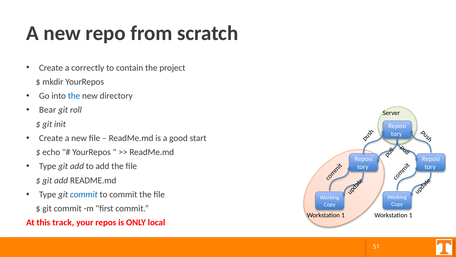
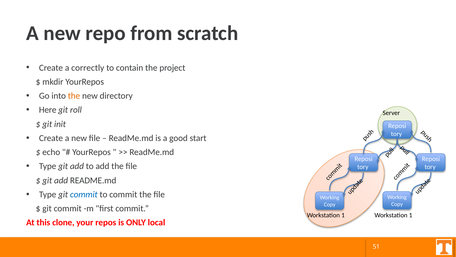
the at (74, 96) colour: blue -> orange
Bear: Bear -> Here
track: track -> clone
